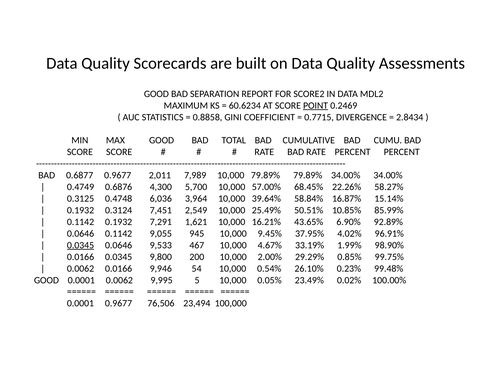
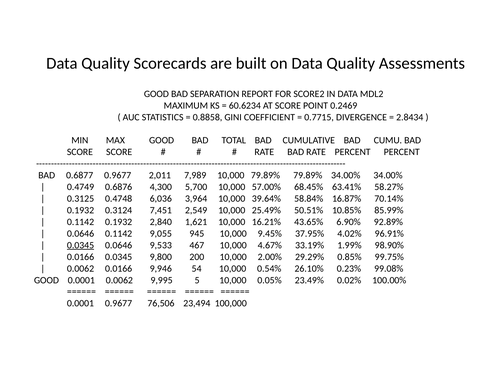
POINT underline: present -> none
22.26%: 22.26% -> 63.41%
15.14%: 15.14% -> 70.14%
7,291: 7,291 -> 2,840
99.48%: 99.48% -> 99.08%
